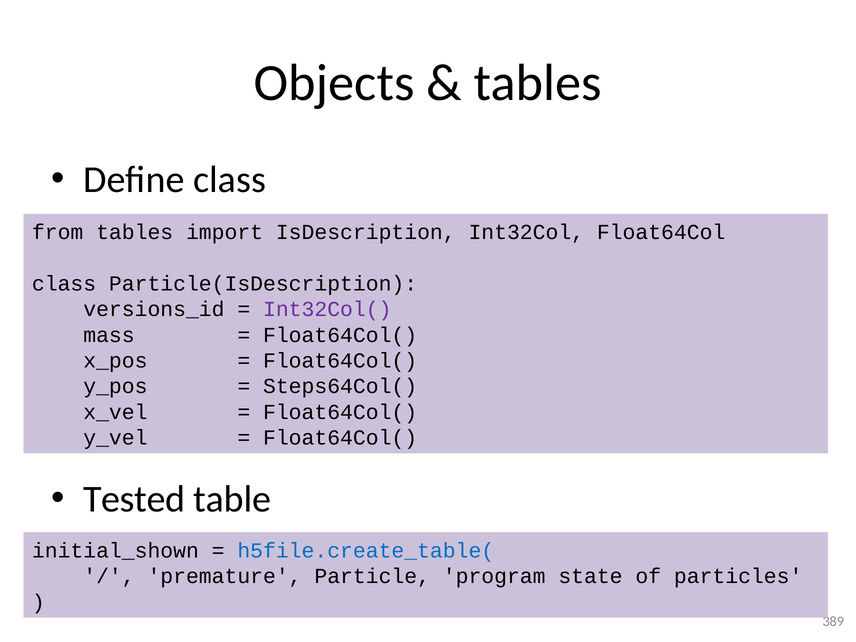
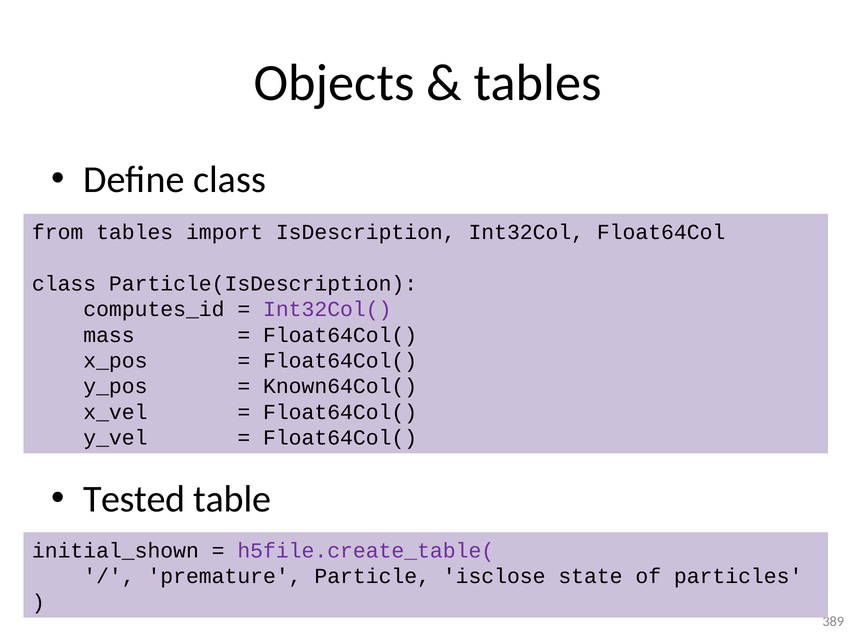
versions_id: versions_id -> computes_id
Steps64Col(: Steps64Col( -> Known64Col(
h5file.create_table( colour: blue -> purple
program: program -> isclose
